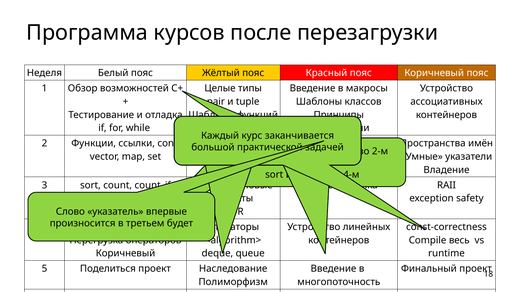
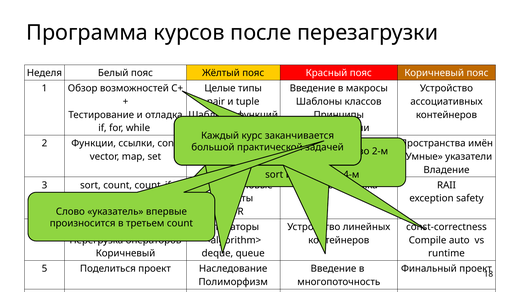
будет at (180, 223): будет -> count
весь: весь -> auto
